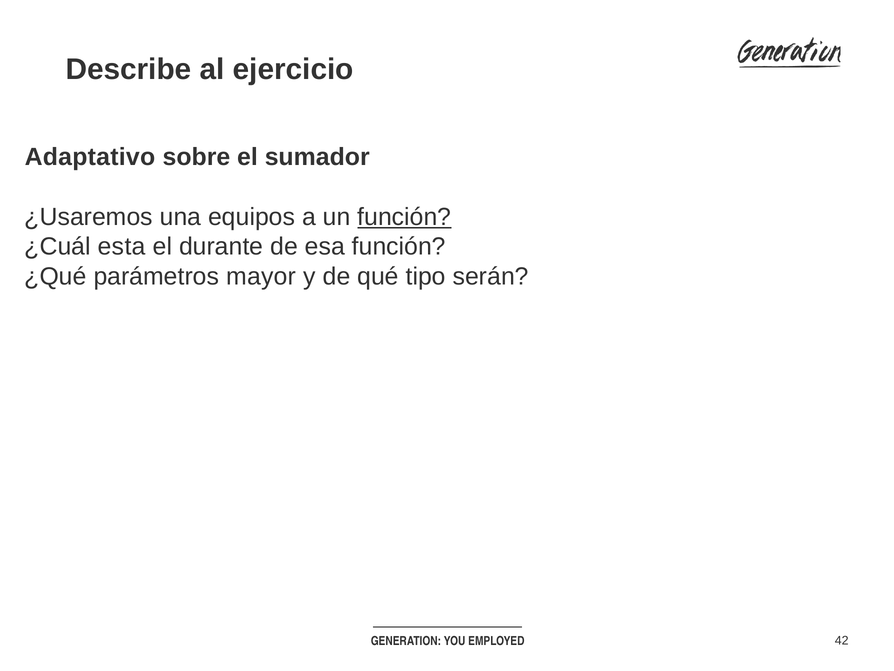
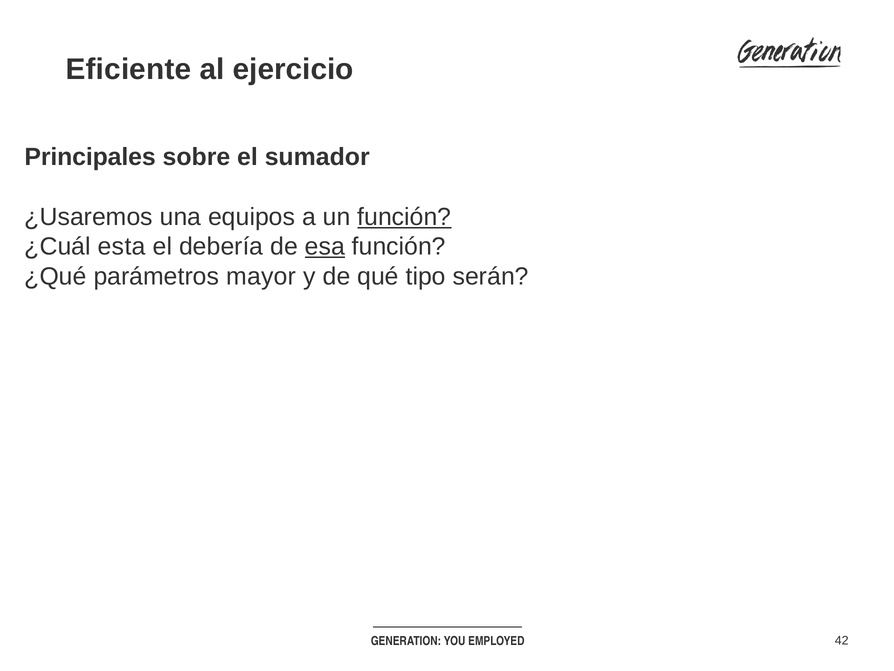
Describe: Describe -> Eficiente
Adaptativo: Adaptativo -> Principales
durante: durante -> debería
esa underline: none -> present
